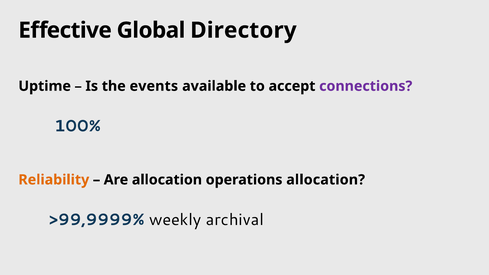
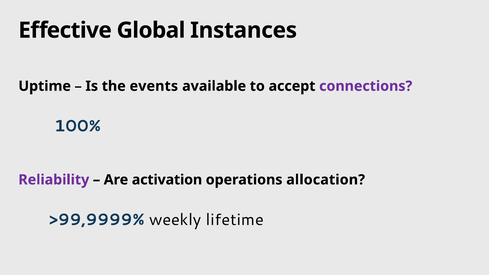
Directory: Directory -> Instances
Reliability colour: orange -> purple
Are allocation: allocation -> activation
archival: archival -> lifetime
